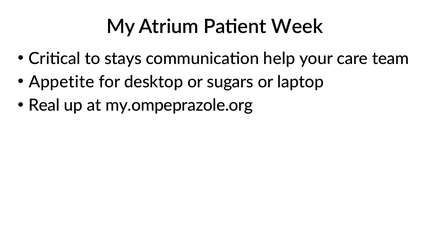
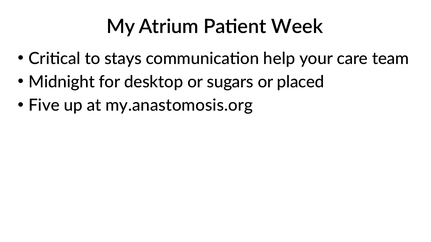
Appetite: Appetite -> Midnight
laptop: laptop -> placed
Real: Real -> Five
my.ompeprazole.org: my.ompeprazole.org -> my.anastomosis.org
